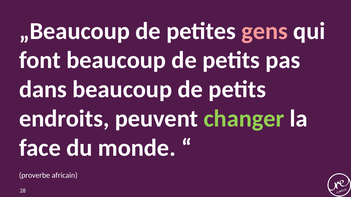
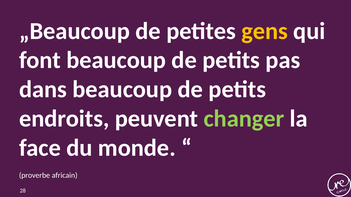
gens colour: pink -> yellow
